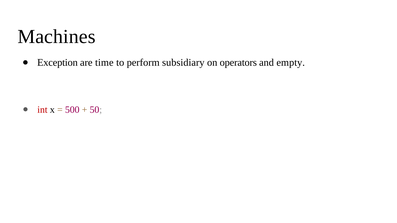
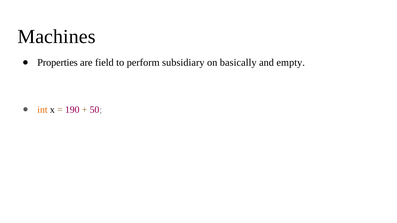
Exception: Exception -> Properties
time: time -> field
operators: operators -> basically
int colour: red -> orange
500: 500 -> 190
